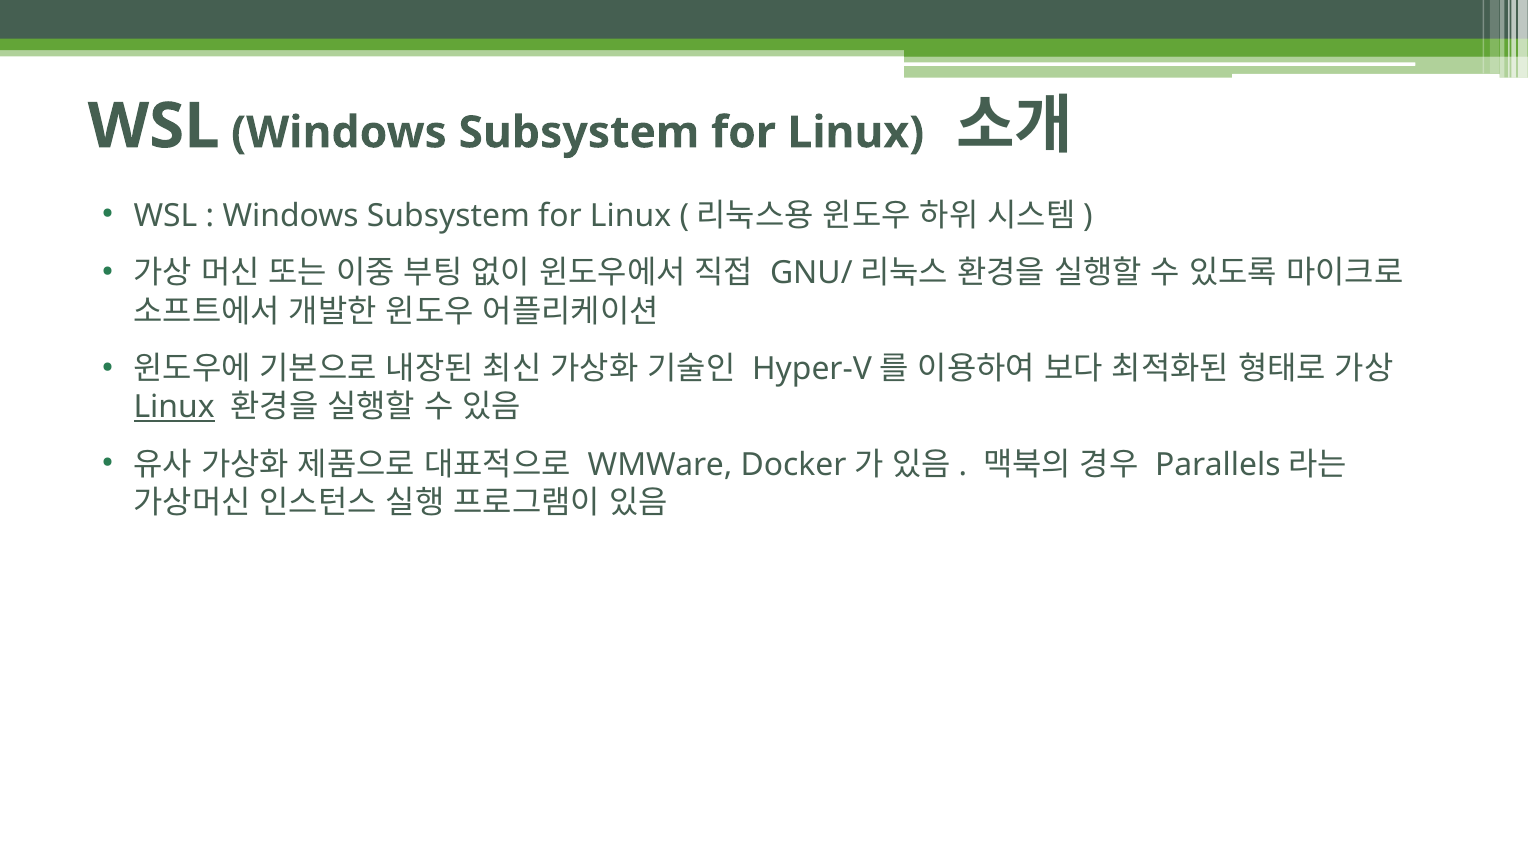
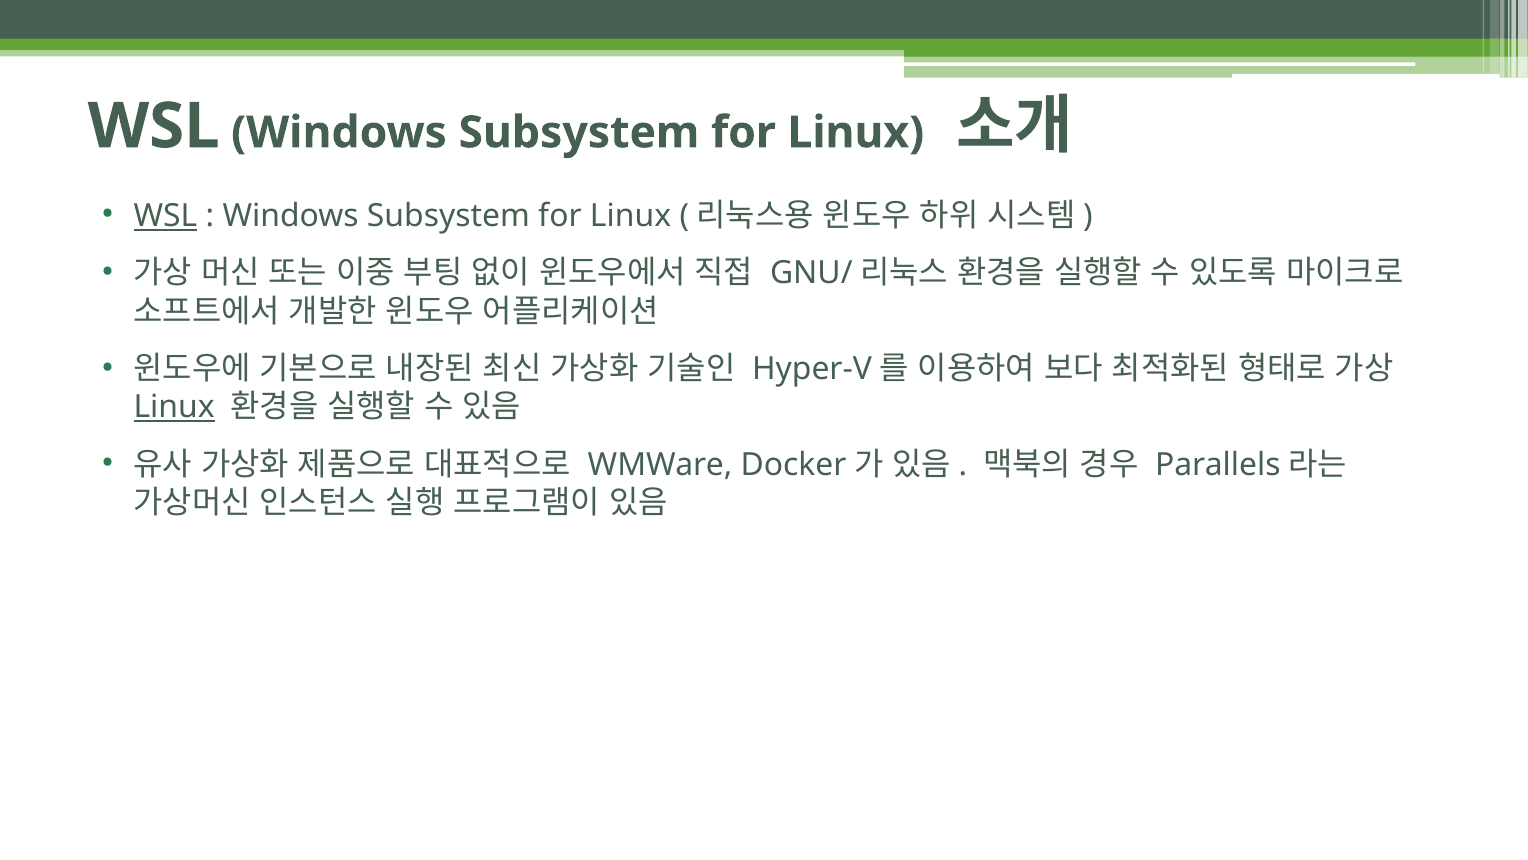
WSL at (165, 216) underline: none -> present
